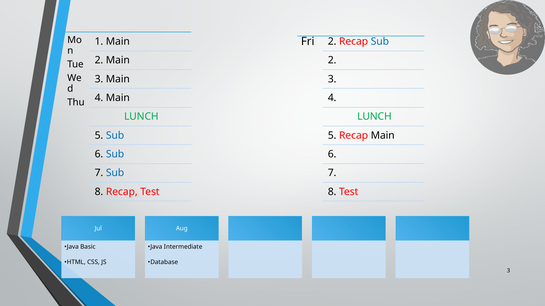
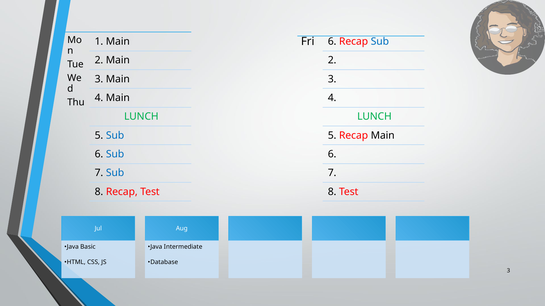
Fri 2: 2 -> 6
